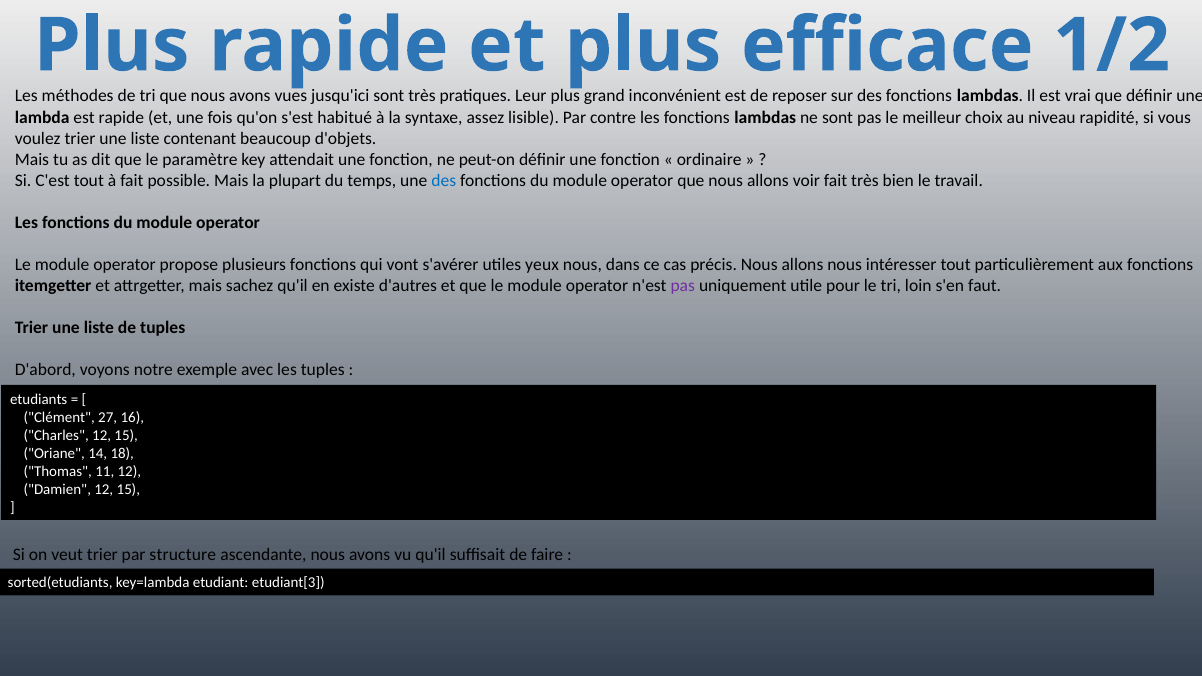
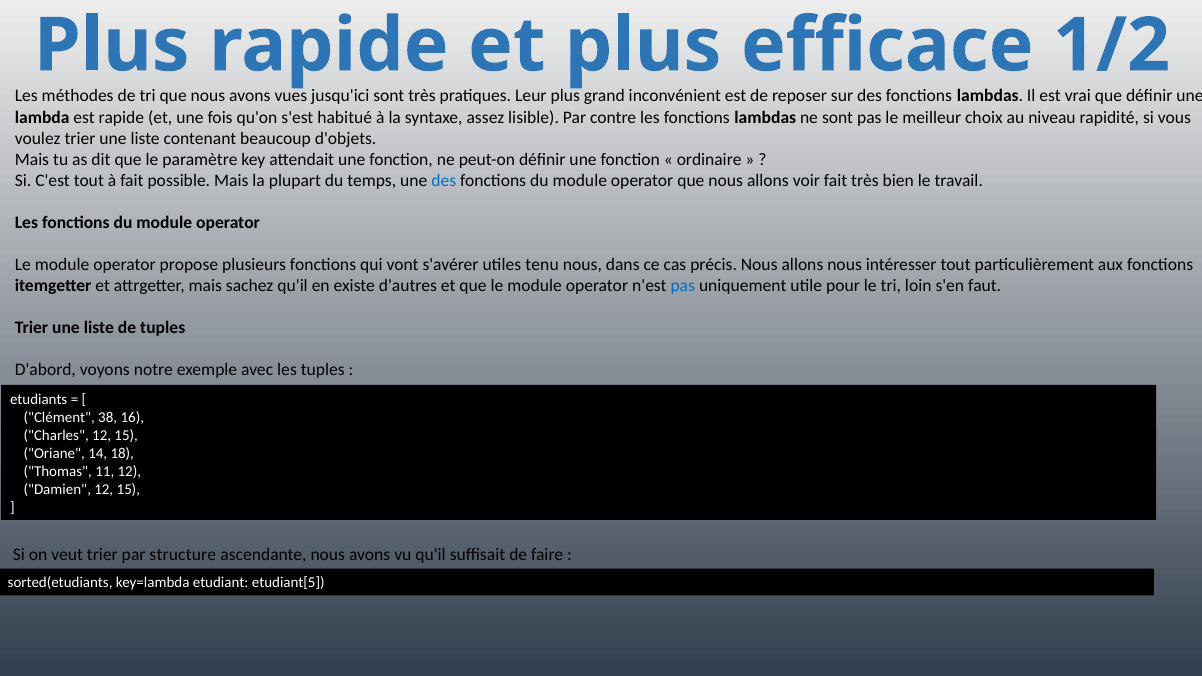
yeux: yeux -> tenu
pas at (683, 286) colour: purple -> blue
27: 27 -> 38
etudiant[3: etudiant[3 -> etudiant[5
